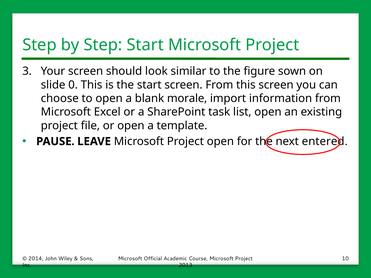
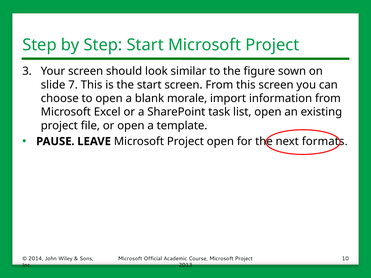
0: 0 -> 7
entered: entered -> formats
